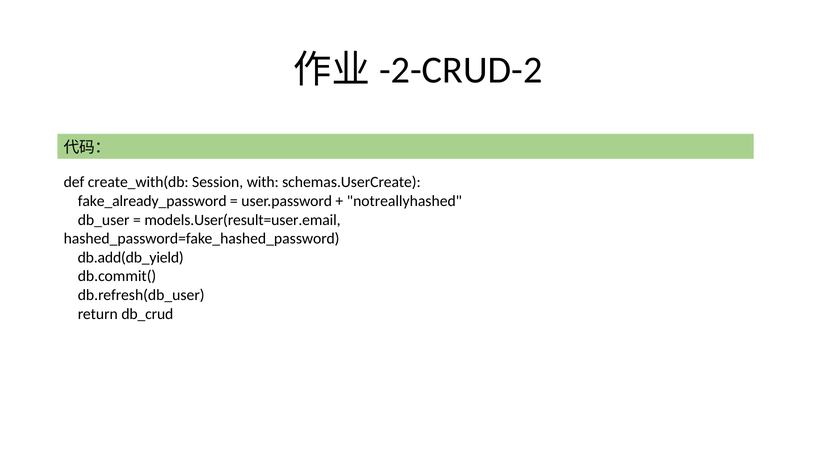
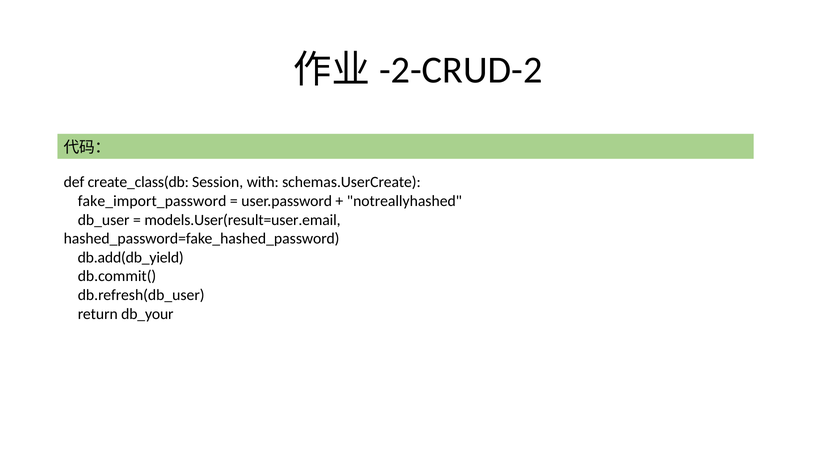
create_with(db: create_with(db -> create_class(db
fake_already_password: fake_already_password -> fake_import_password
db_crud: db_crud -> db_your
